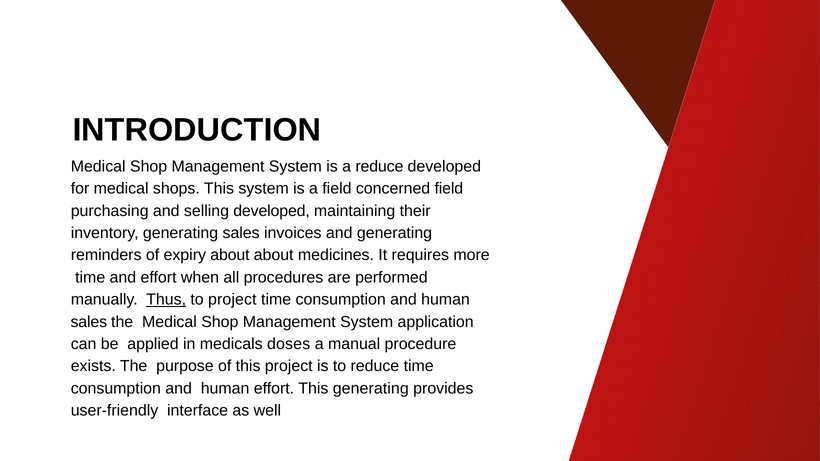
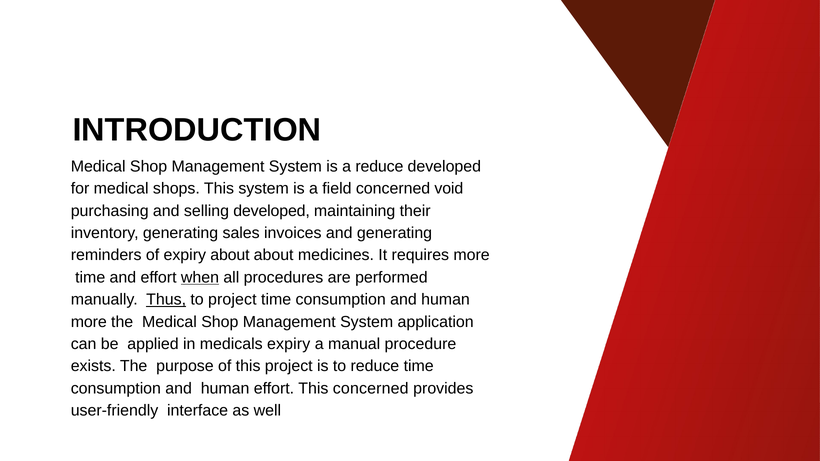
concerned field: field -> void
when underline: none -> present
sales at (89, 322): sales -> more
medicals doses: doses -> expiry
This generating: generating -> concerned
